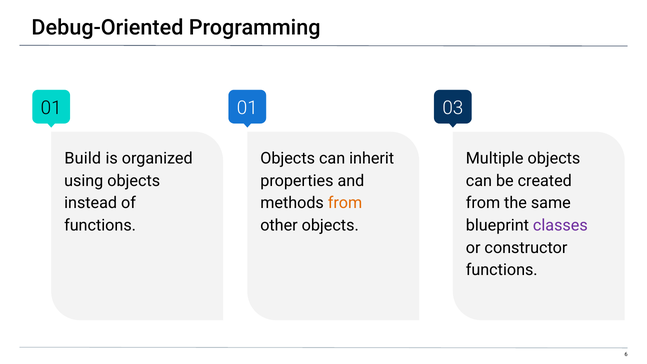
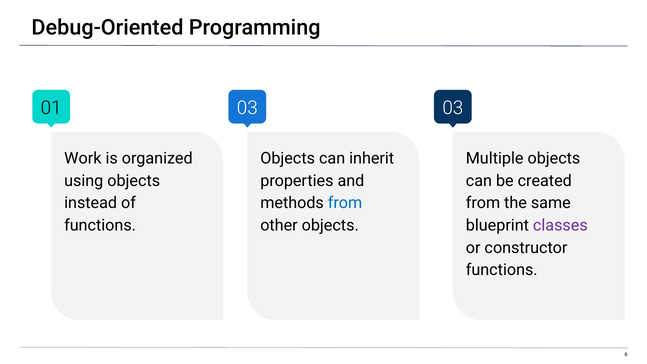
01 01: 01 -> 03
Build: Build -> Work
from at (345, 203) colour: orange -> blue
